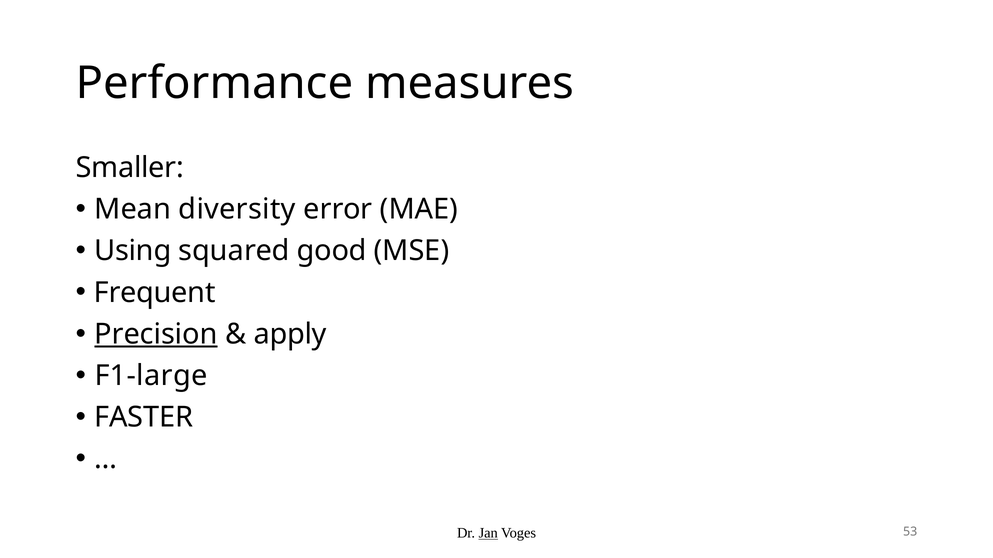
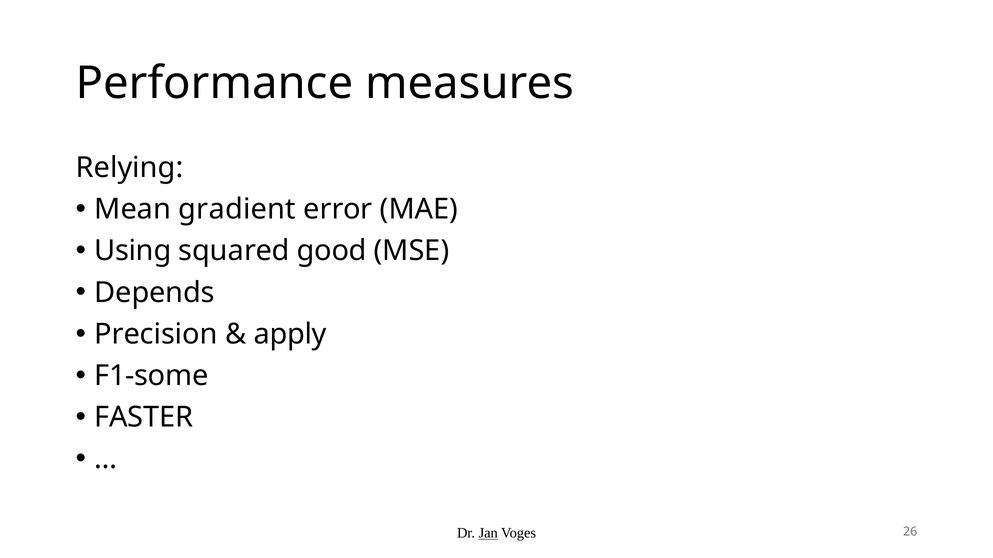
Smaller: Smaller -> Relying
diversity: diversity -> gradient
Frequent: Frequent -> Depends
Precision underline: present -> none
F1-large: F1-large -> F1-some
53: 53 -> 26
